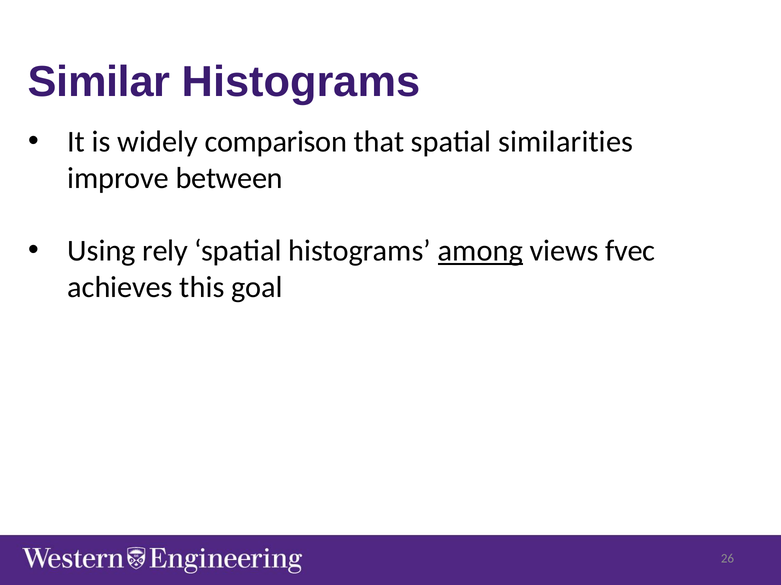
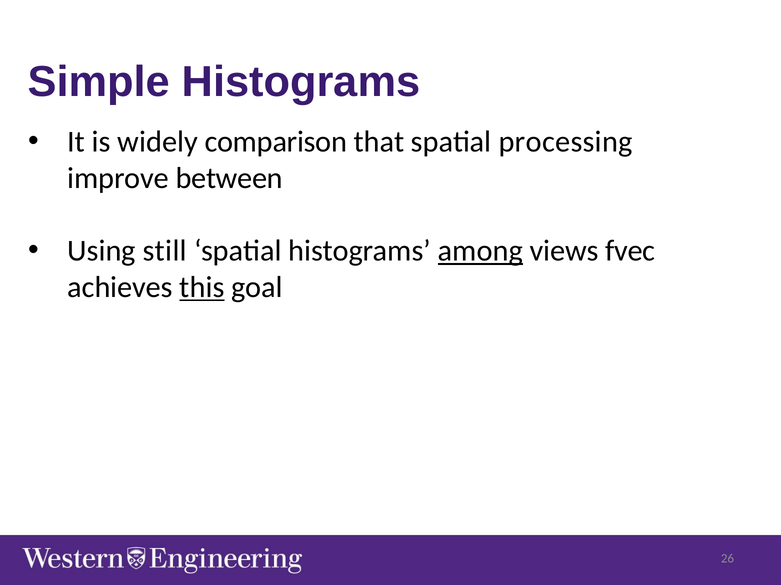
Similar: Similar -> Simple
similarities: similarities -> processing
rely: rely -> still
this underline: none -> present
